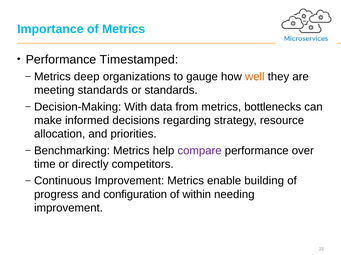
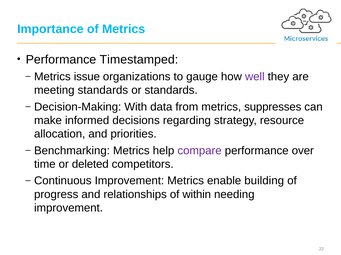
deep: deep -> issue
well colour: orange -> purple
bottlenecks: bottlenecks -> suppresses
directly: directly -> deleted
configuration: configuration -> relationships
